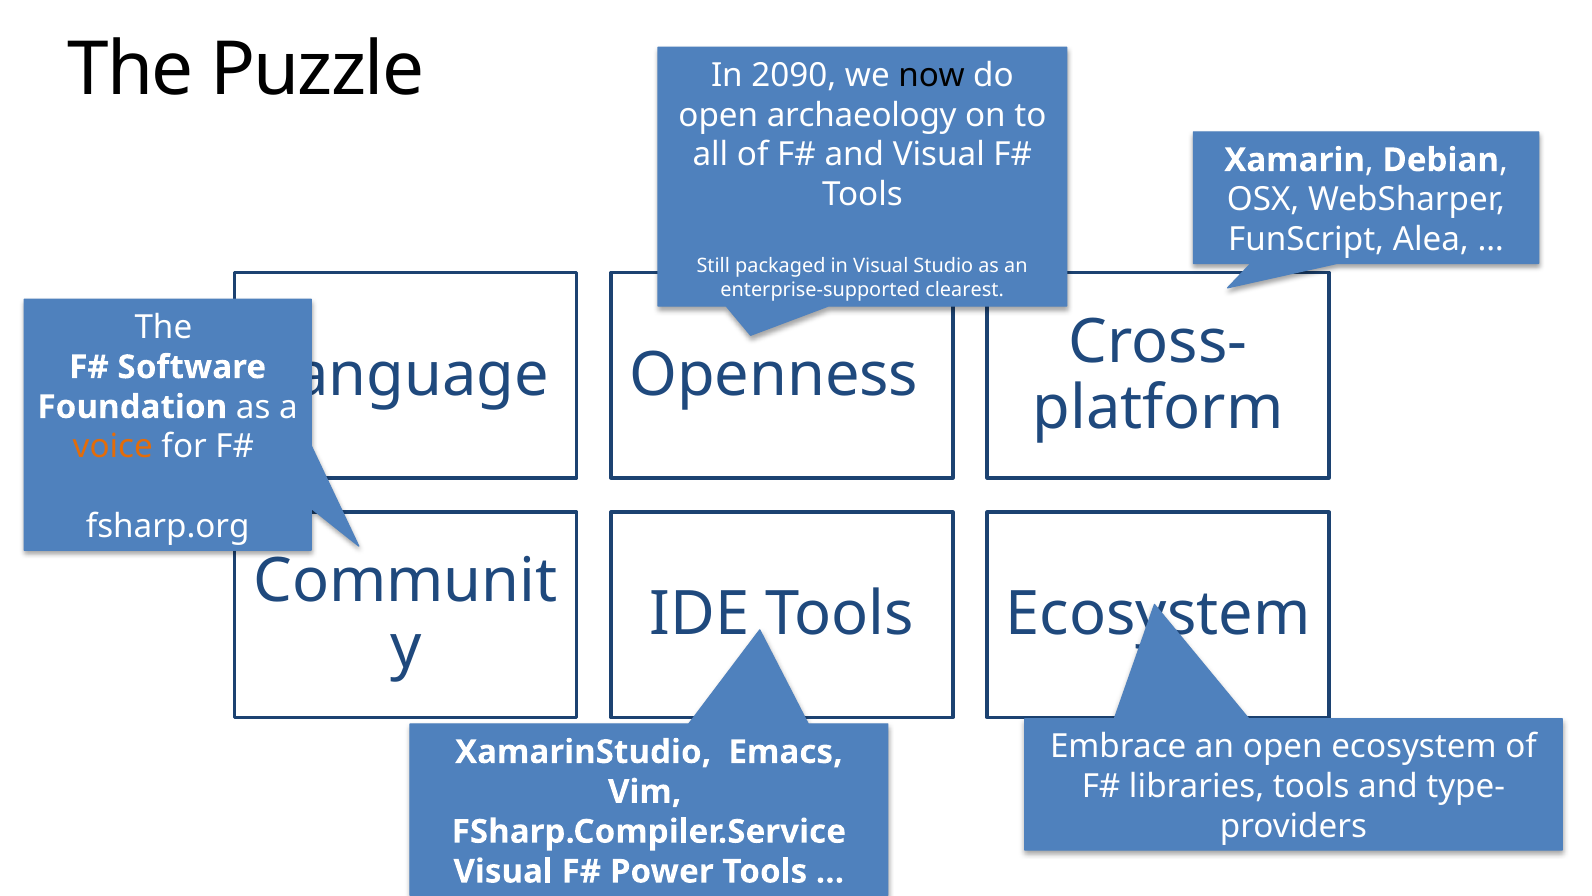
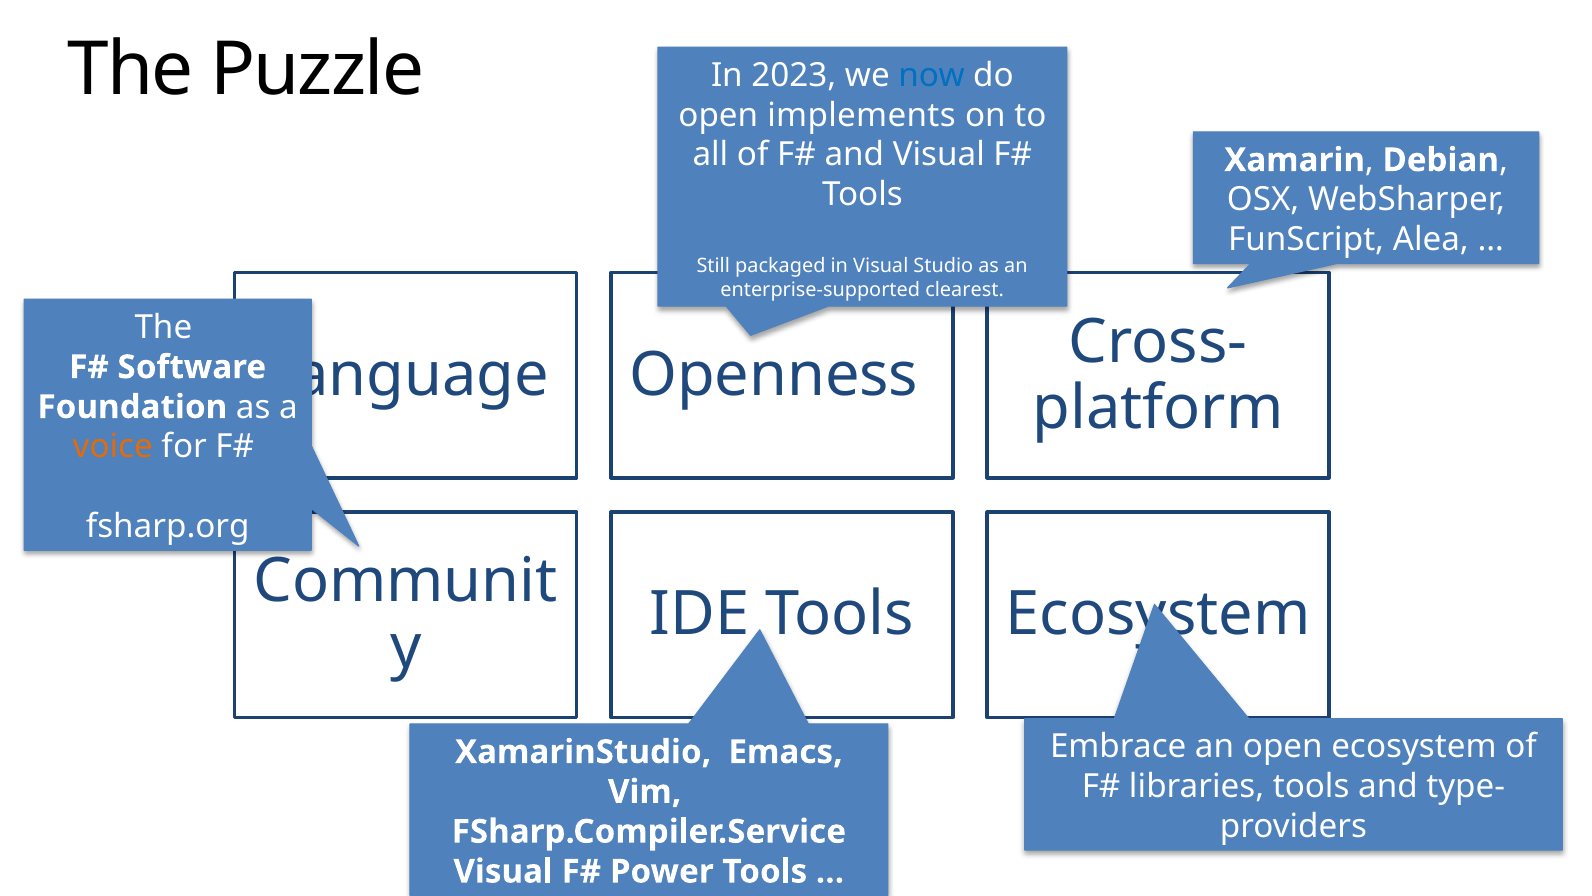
2090: 2090 -> 2023
now colour: black -> blue
archaeology: archaeology -> implements
